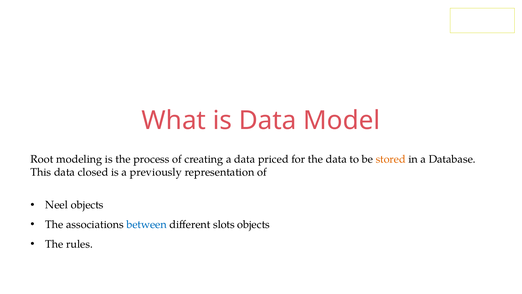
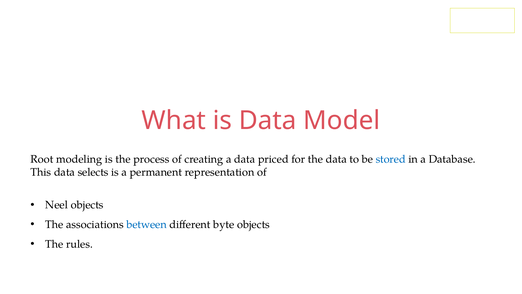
stored colour: orange -> blue
closed: closed -> selects
previously: previously -> permanent
slots: slots -> byte
